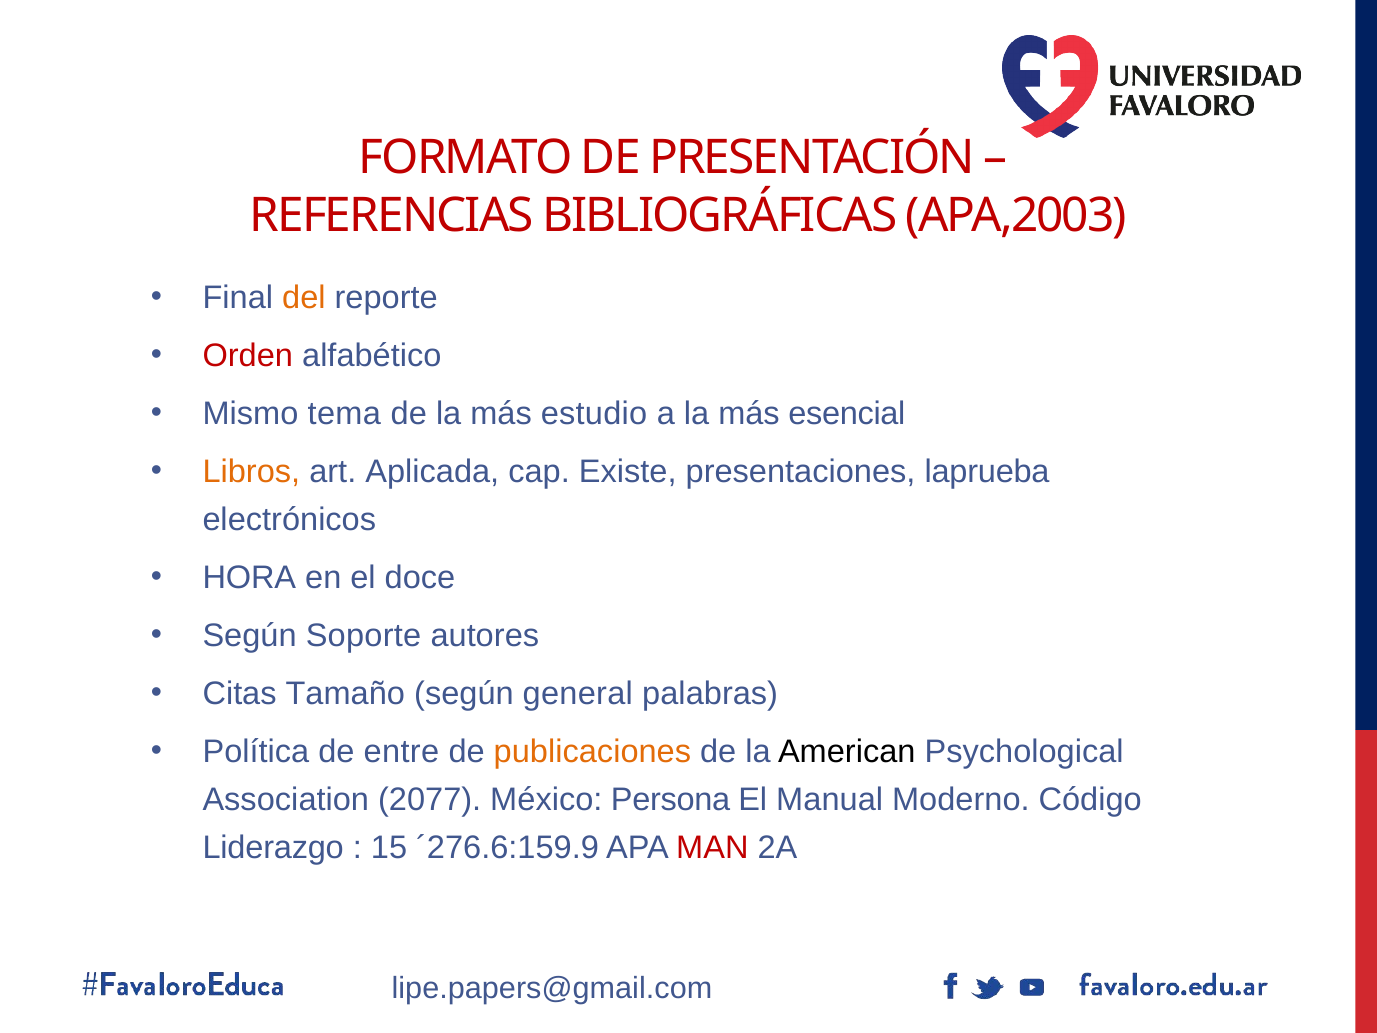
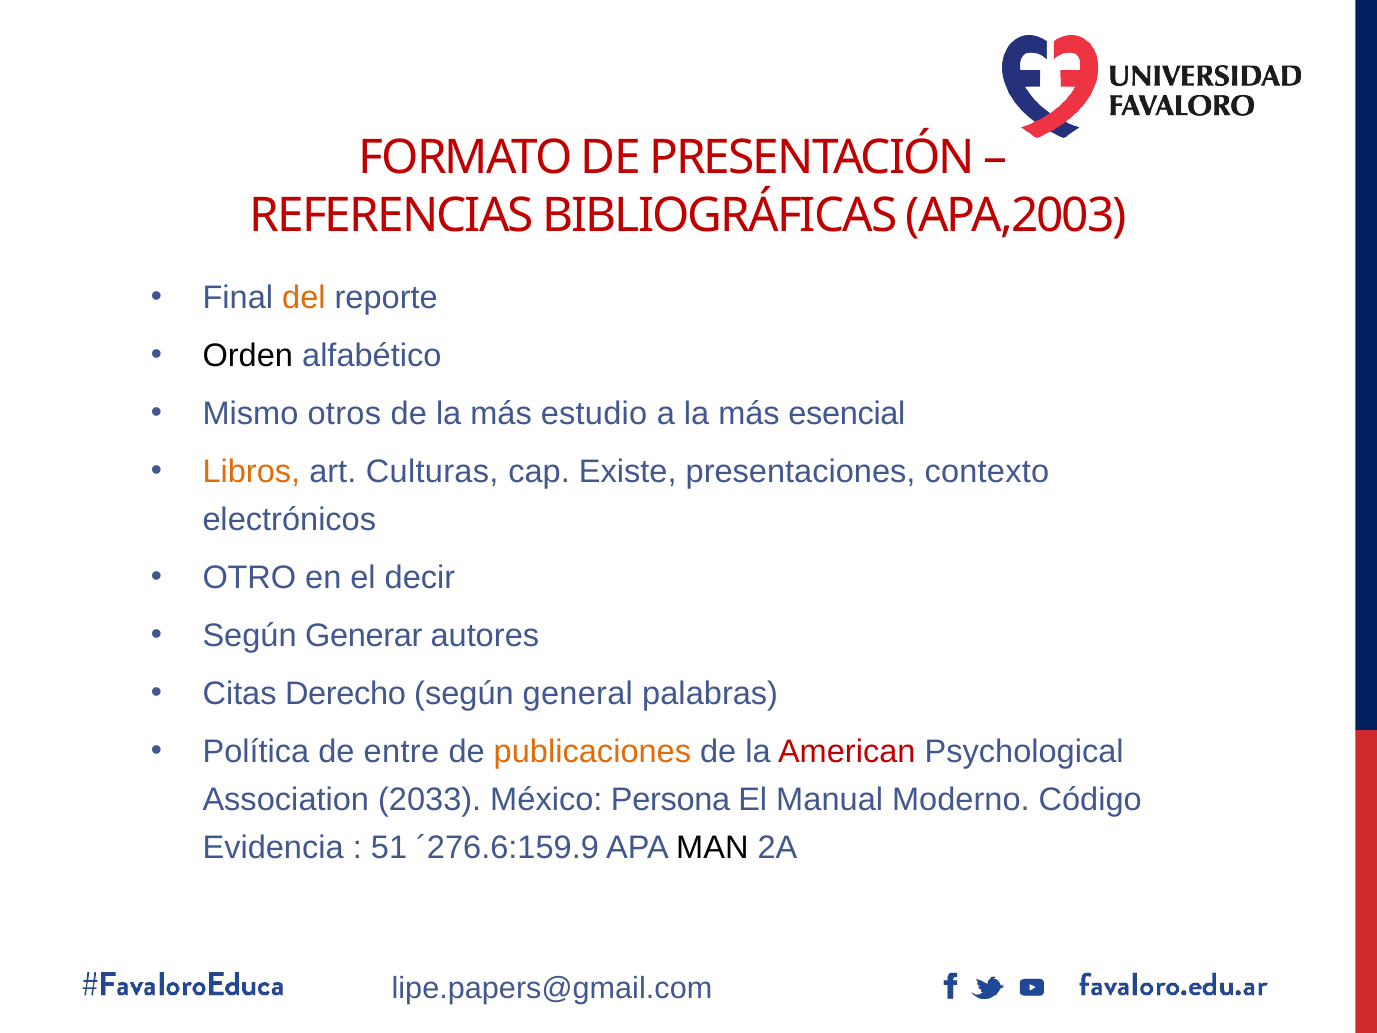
Orden colour: red -> black
tema: tema -> otros
Aplicada: Aplicada -> Culturas
laprueba: laprueba -> contexto
HORA: HORA -> OTRO
doce: doce -> decir
Soporte: Soporte -> Generar
Tamaño: Tamaño -> Derecho
American colour: black -> red
2077: 2077 -> 2033
Liderazgo: Liderazgo -> Evidencia
15: 15 -> 51
MAN colour: red -> black
